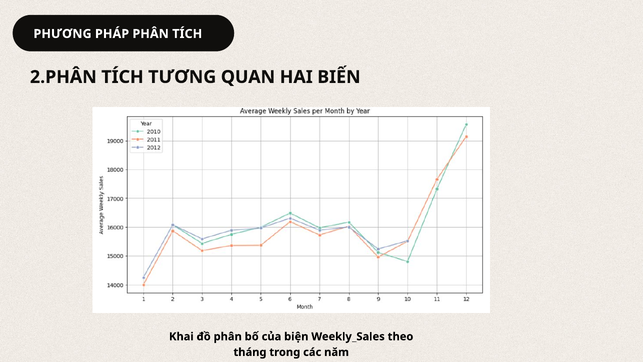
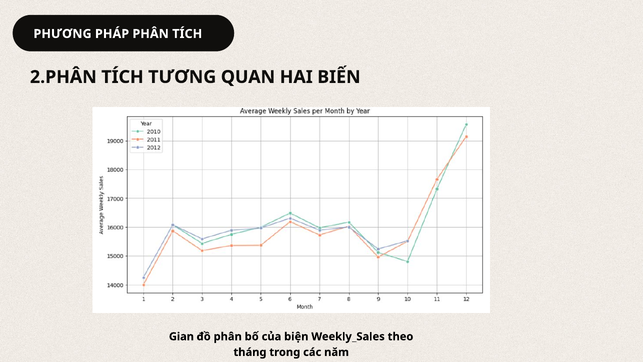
Khai: Khai -> Gian
